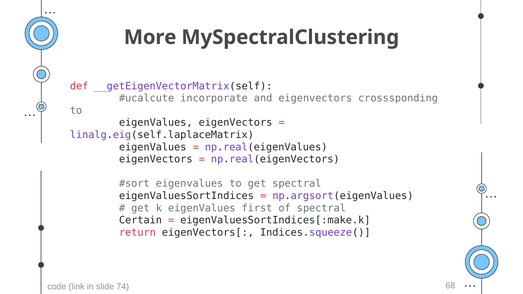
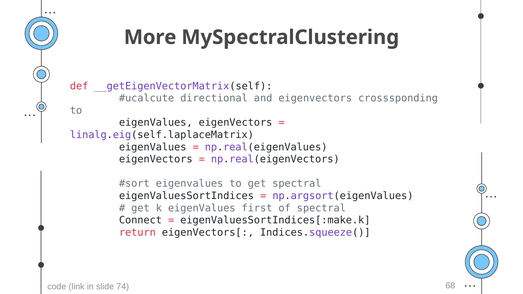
incorporate: incorporate -> directional
Certain: Certain -> Connect
